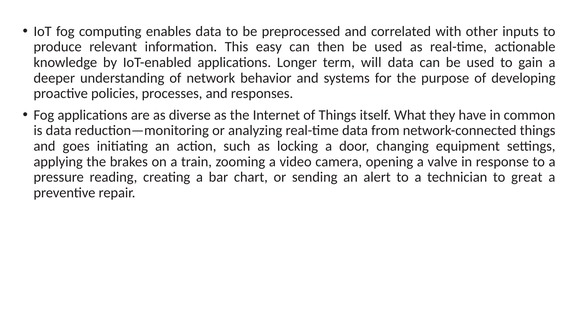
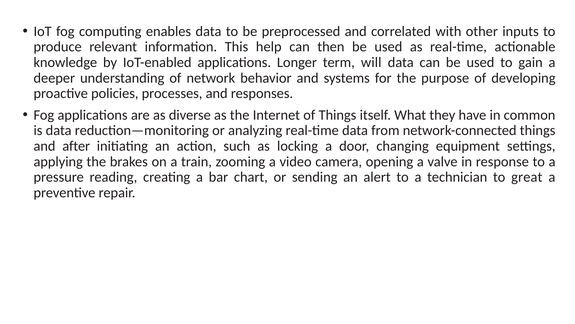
easy: easy -> help
goes: goes -> after
